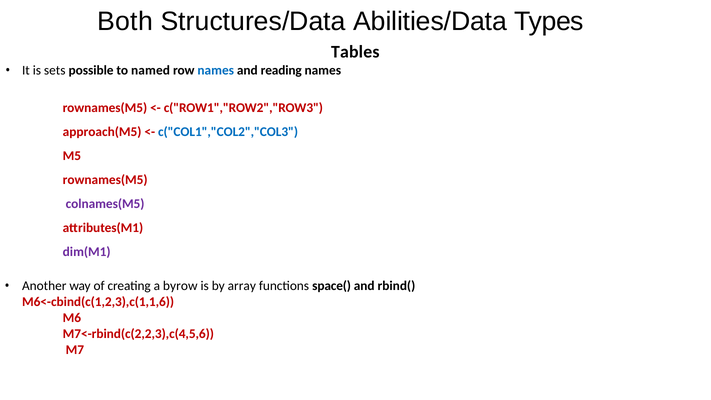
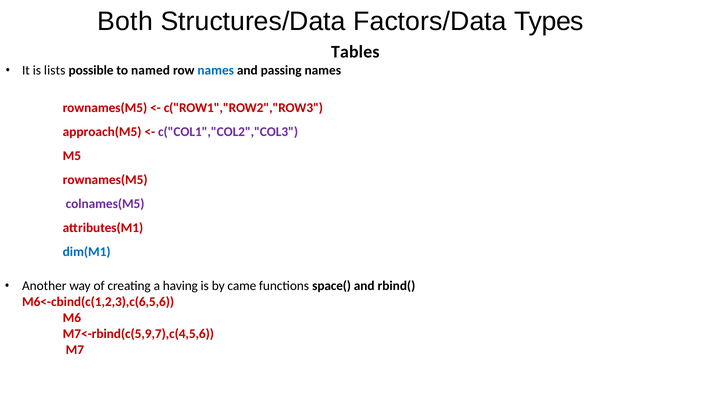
Abilities/Data: Abilities/Data -> Factors/Data
sets: sets -> lists
reading: reading -> passing
c("COL1","COL2","COL3 colour: blue -> purple
dim(M1 colour: purple -> blue
byrow: byrow -> having
array: array -> came
M6<-cbind(c(1,2,3),c(1,1,6: M6<-cbind(c(1,2,3),c(1,1,6 -> M6<-cbind(c(1,2,3),c(6,5,6
M7<-rbind(c(2,2,3),c(4,5,6: M7<-rbind(c(2,2,3),c(4,5,6 -> M7<-rbind(c(5,9,7),c(4,5,6
